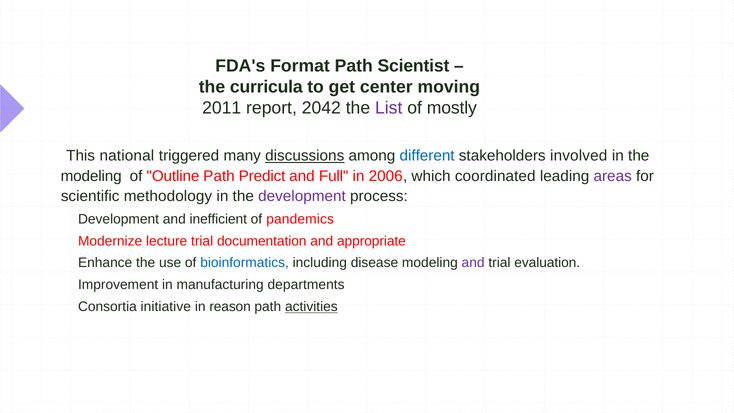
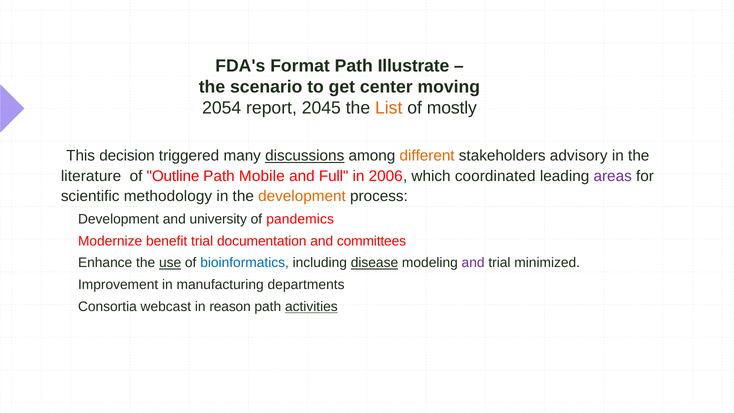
Scientist: Scientist -> Illustrate
curricula: curricula -> scenario
2011: 2011 -> 2054
2042: 2042 -> 2045
List colour: purple -> orange
national: national -> decision
different colour: blue -> orange
involved: involved -> advisory
modeling at (91, 176): modeling -> literature
Predict: Predict -> Mobile
development colour: purple -> orange
inefficient: inefficient -> university
lecture: lecture -> benefit
appropriate: appropriate -> committees
use underline: none -> present
disease underline: none -> present
evaluation: evaluation -> minimized
initiative: initiative -> webcast
